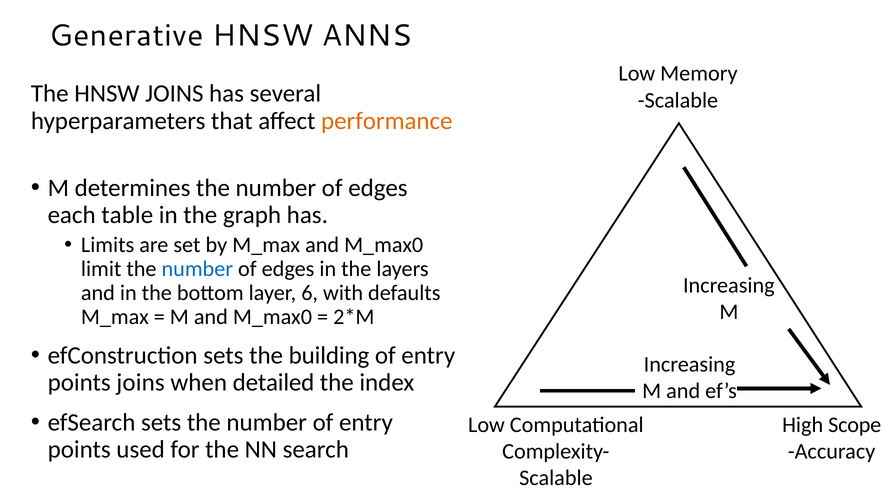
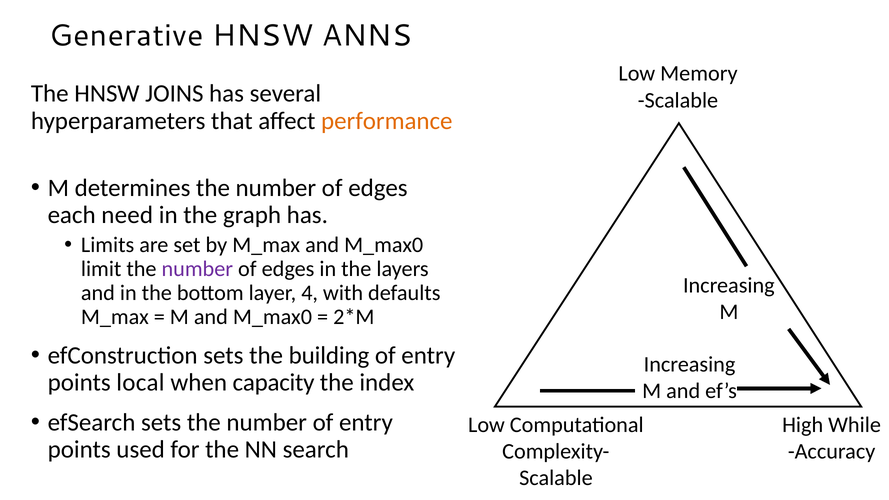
table: table -> need
number at (197, 269) colour: blue -> purple
6: 6 -> 4
points joins: joins -> local
detailed: detailed -> capacity
Scope: Scope -> While
